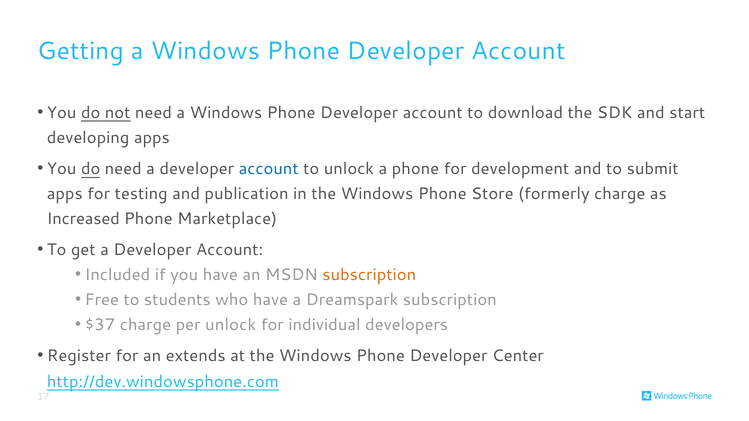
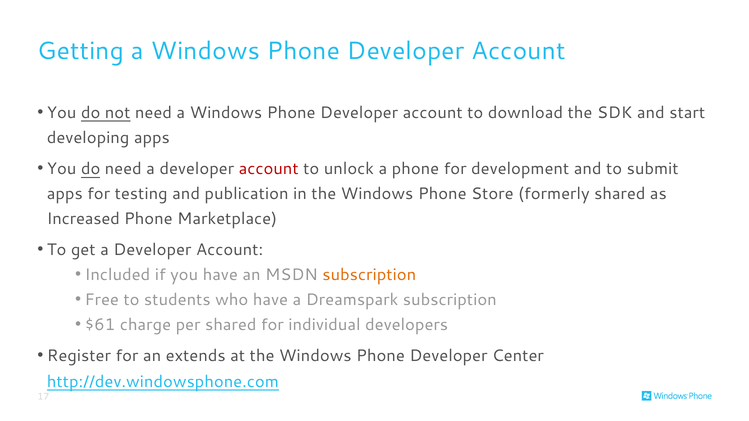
account at (269, 169) colour: blue -> red
formerly charge: charge -> shared
$37: $37 -> $61
per unlock: unlock -> shared
